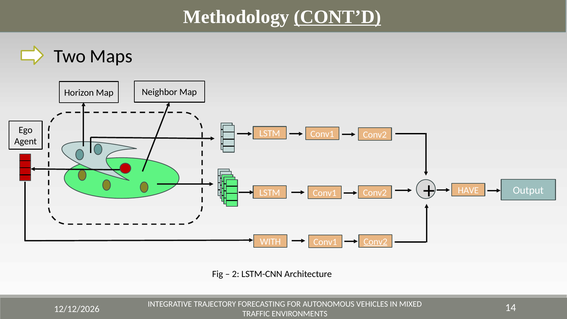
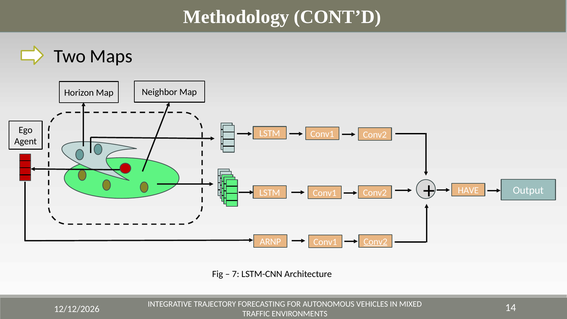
CONT’D underline: present -> none
WITH: WITH -> ARNP
2: 2 -> 7
